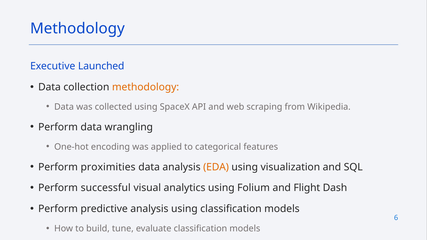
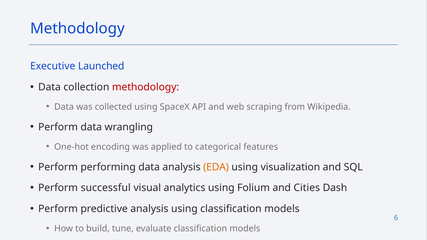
methodology at (146, 87) colour: orange -> red
proximities: proximities -> performing
Flight: Flight -> Cities
